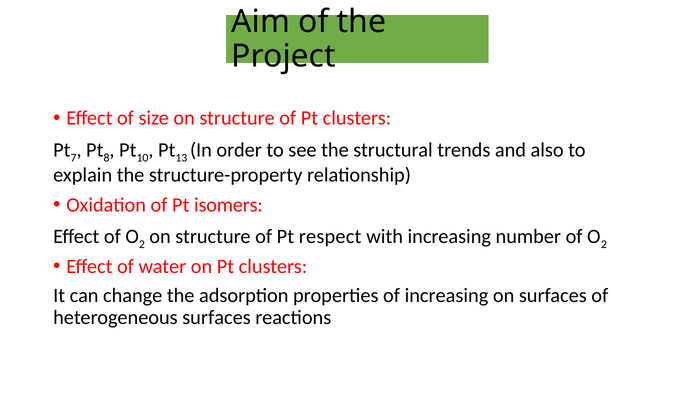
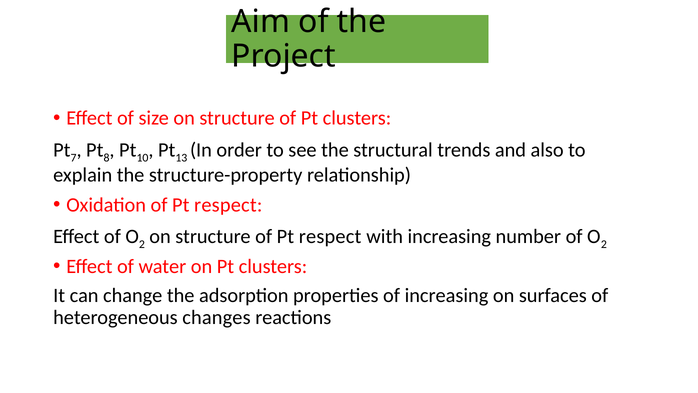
Oxidation of Pt isomers: isomers -> respect
heterogeneous surfaces: surfaces -> changes
